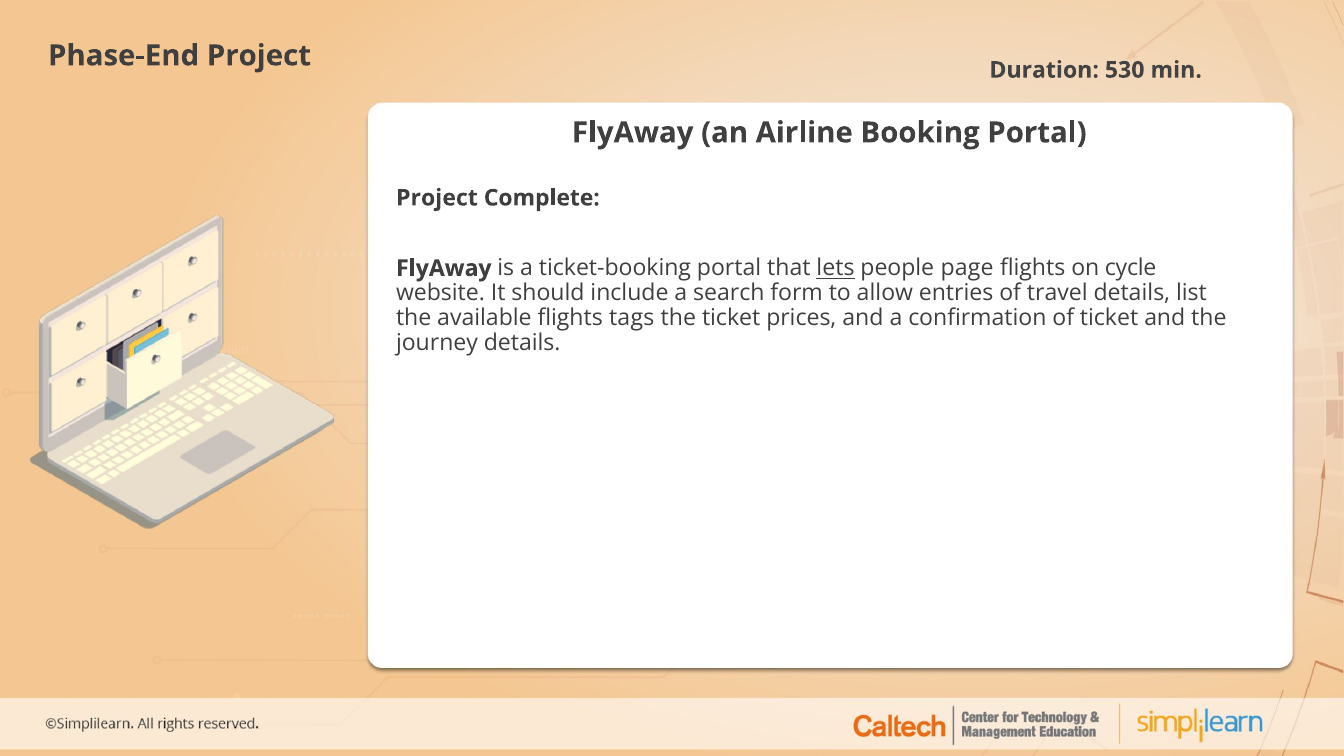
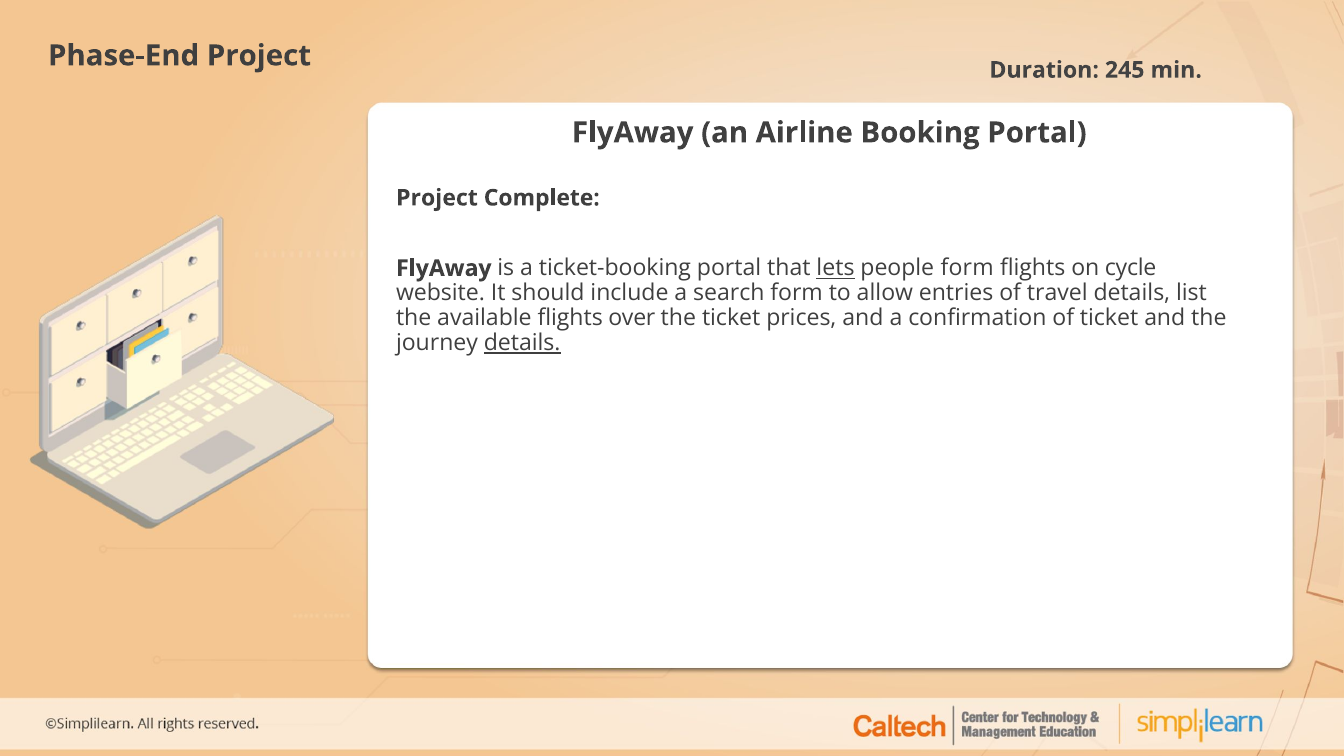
530: 530 -> 245
people page: page -> form
tags: tags -> over
details at (522, 343) underline: none -> present
